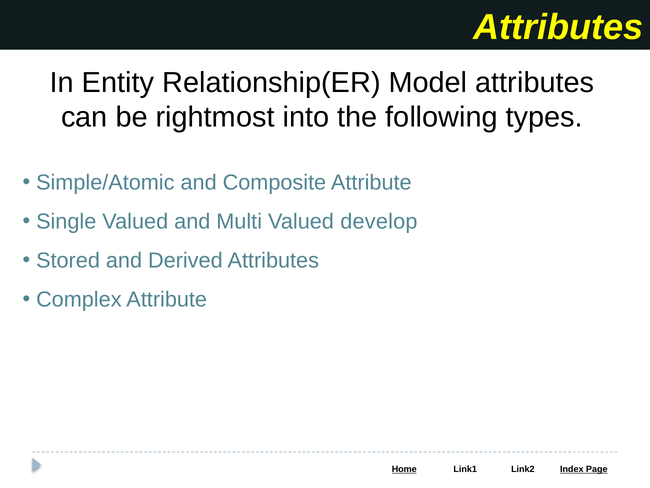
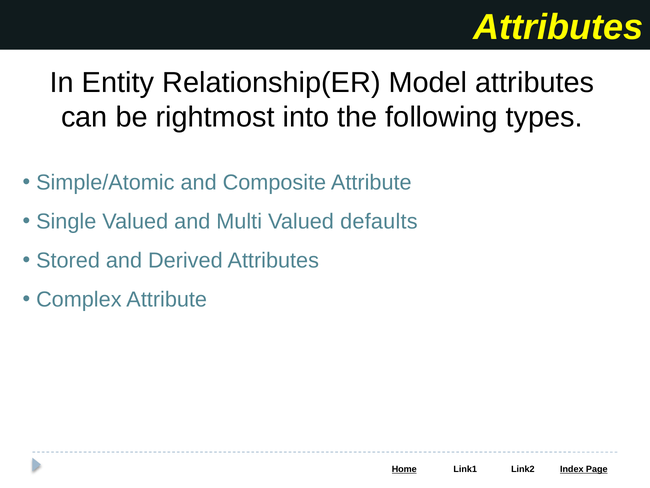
develop: develop -> defaults
